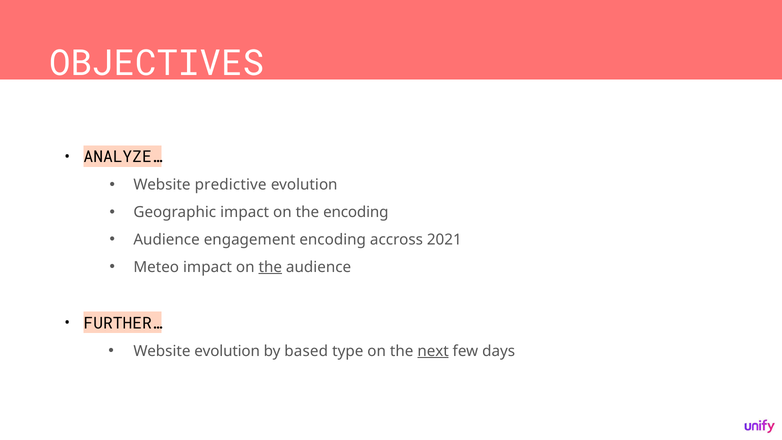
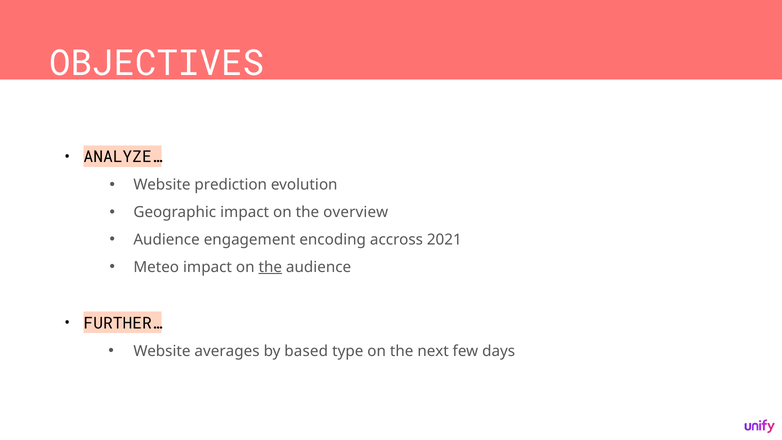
predictive: predictive -> prediction
the encoding: encoding -> overview
Website evolution: evolution -> averages
next underline: present -> none
